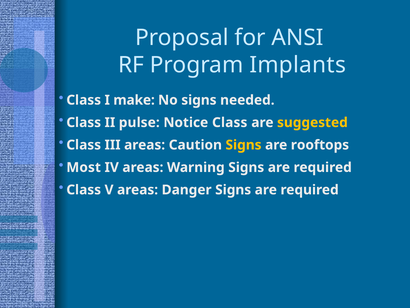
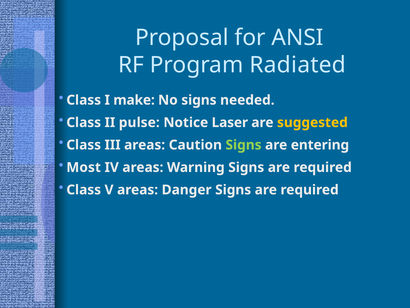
Implants: Implants -> Radiated
Notice Class: Class -> Laser
Signs at (244, 145) colour: yellow -> light green
rooftops: rooftops -> entering
